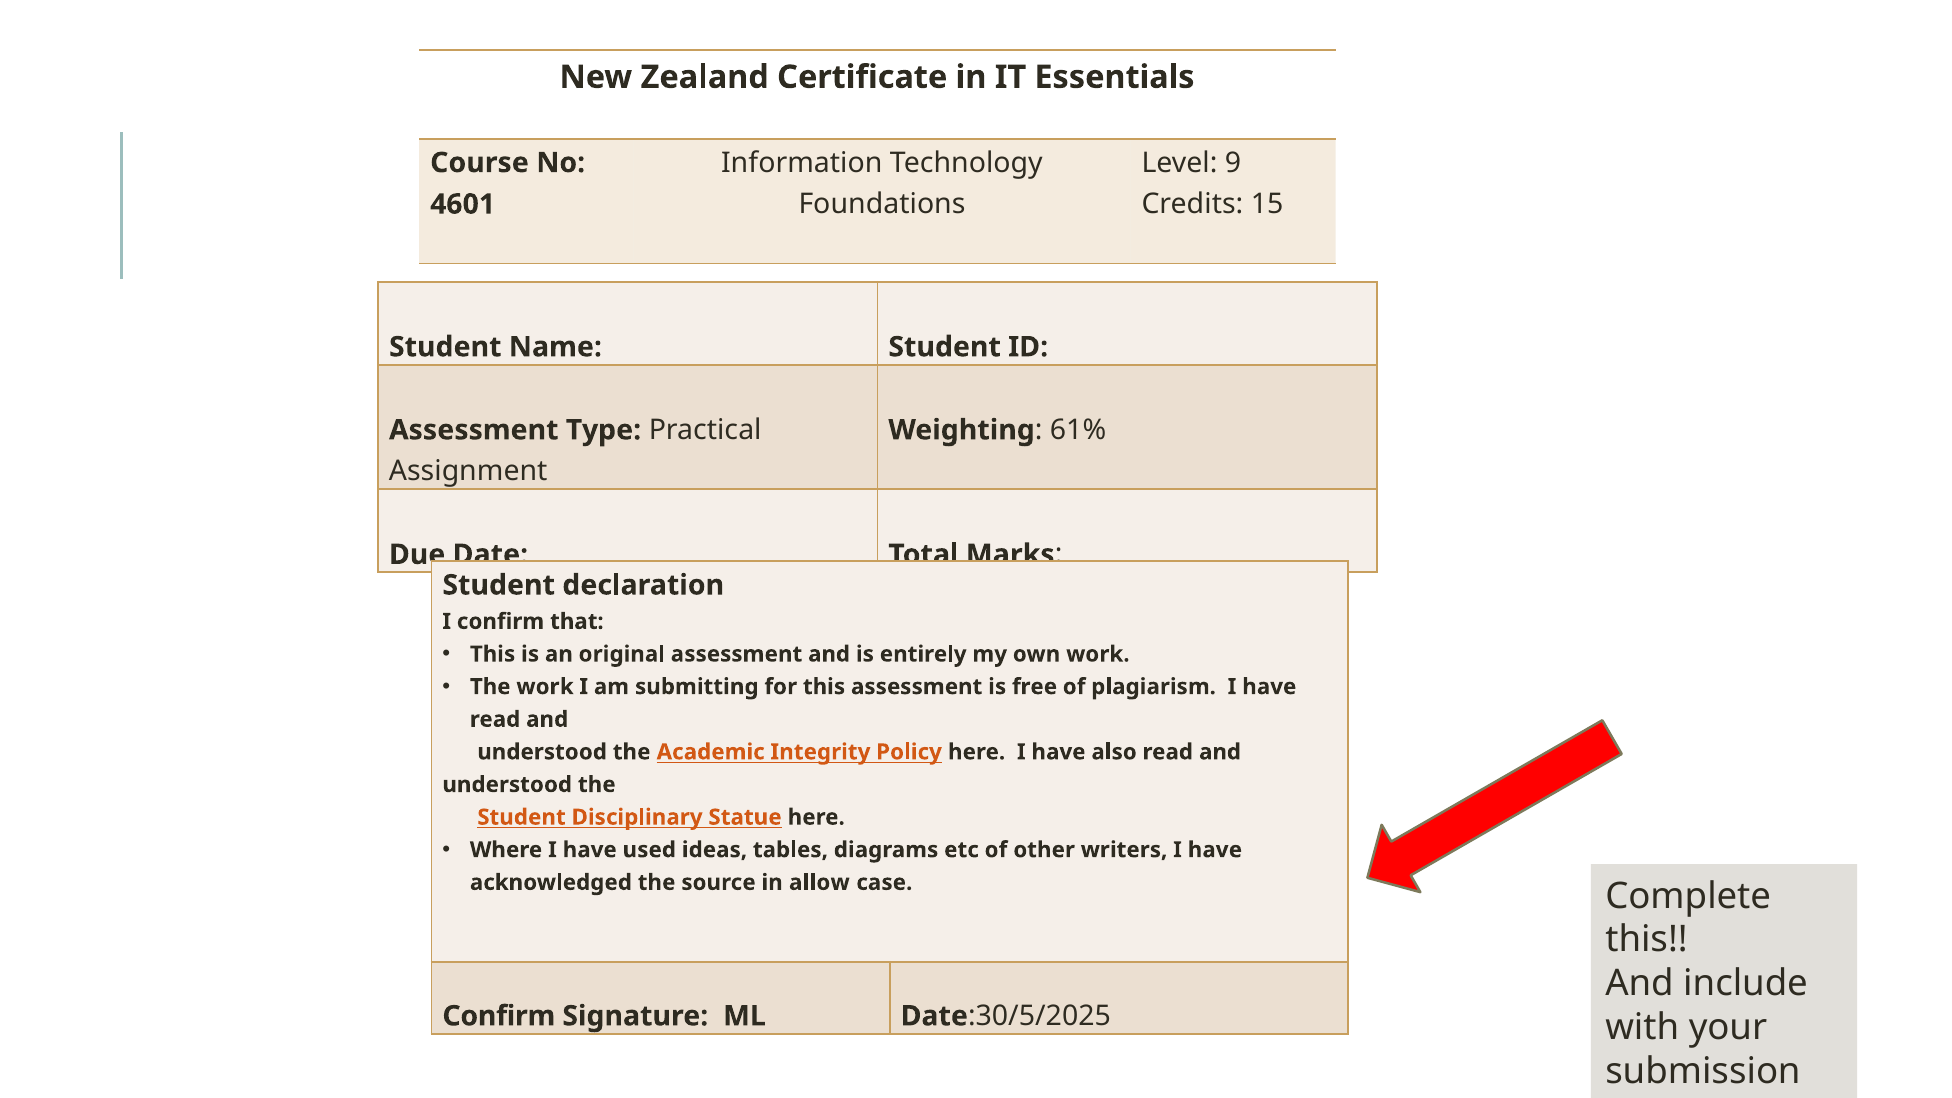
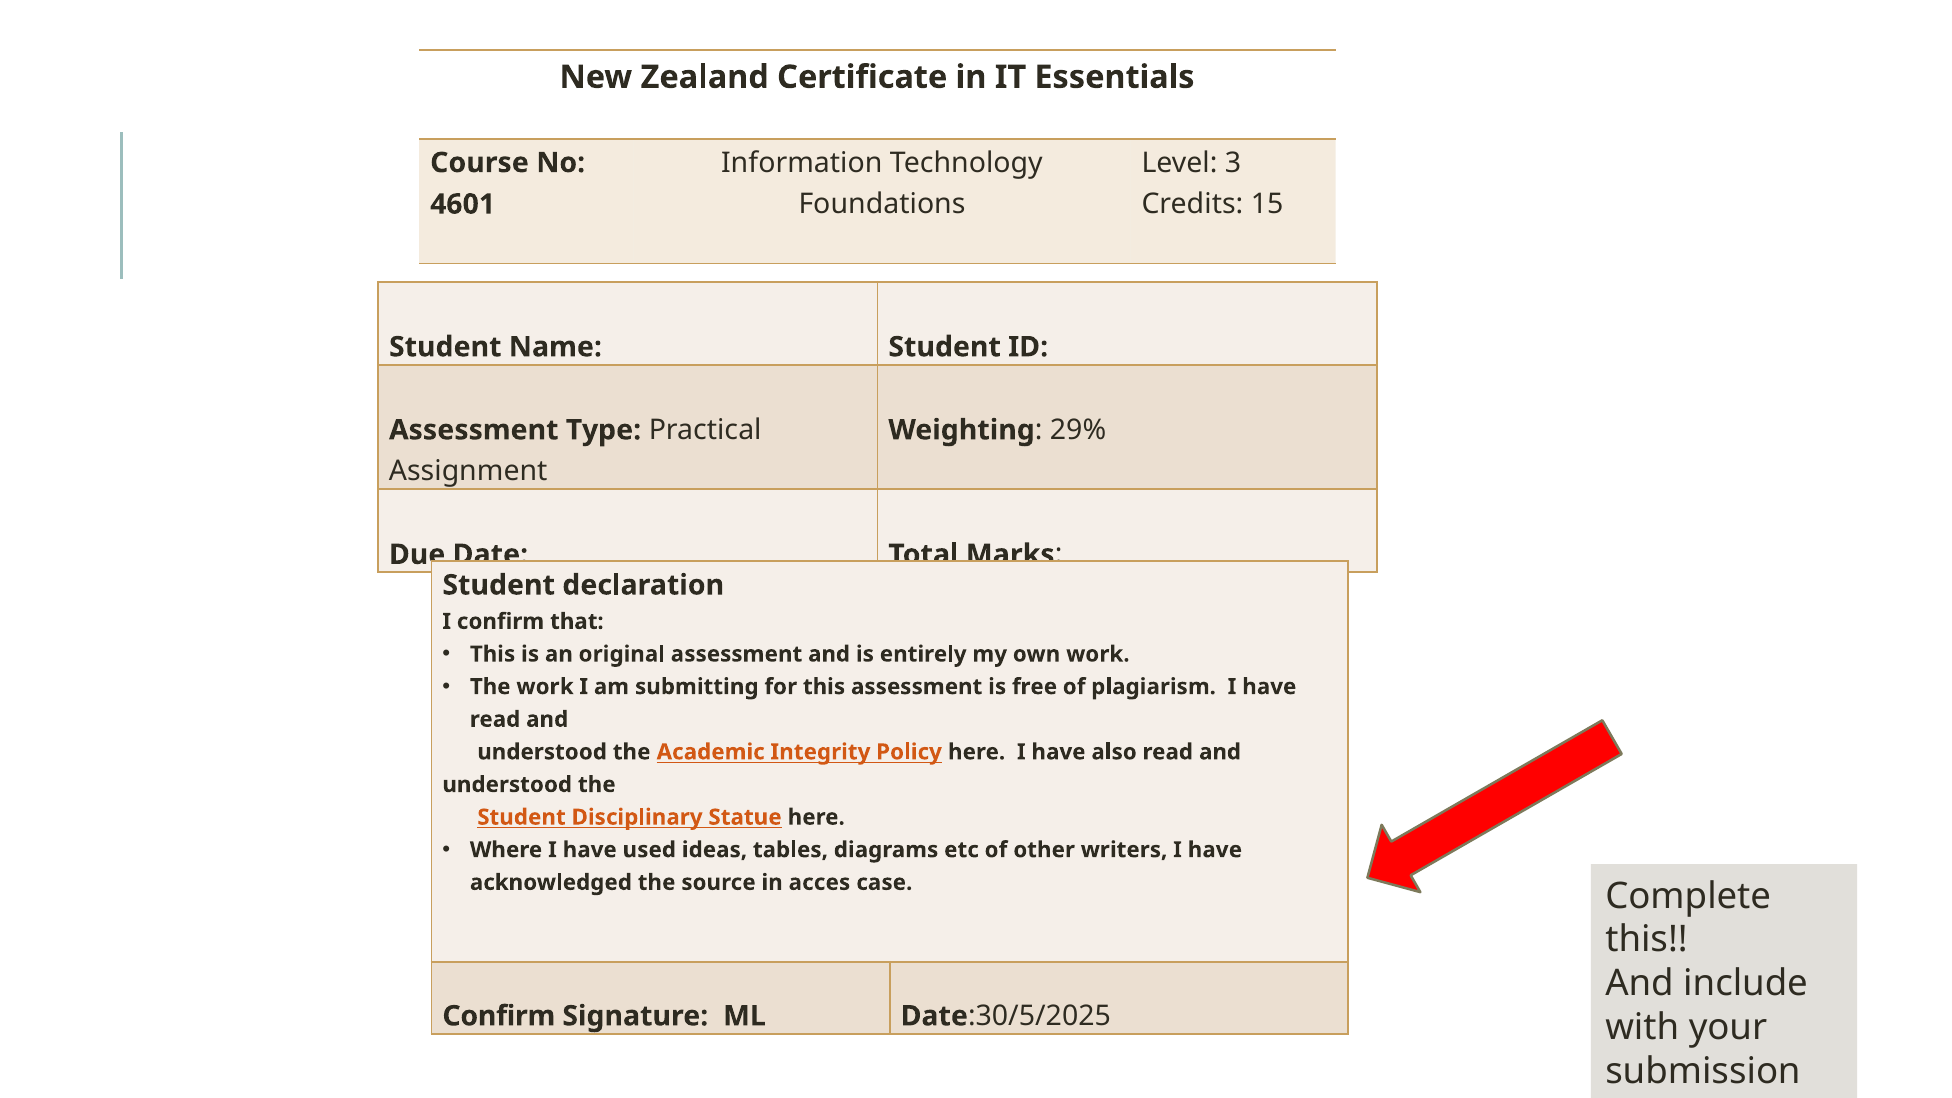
9: 9 -> 3
61%: 61% -> 29%
allow: allow -> acces
